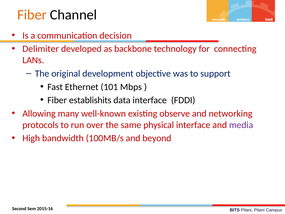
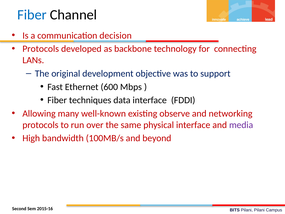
Fiber at (32, 15) colour: orange -> blue
Delimiter at (41, 49): Delimiter -> Protocols
101: 101 -> 600
establishits: establishits -> techniques
